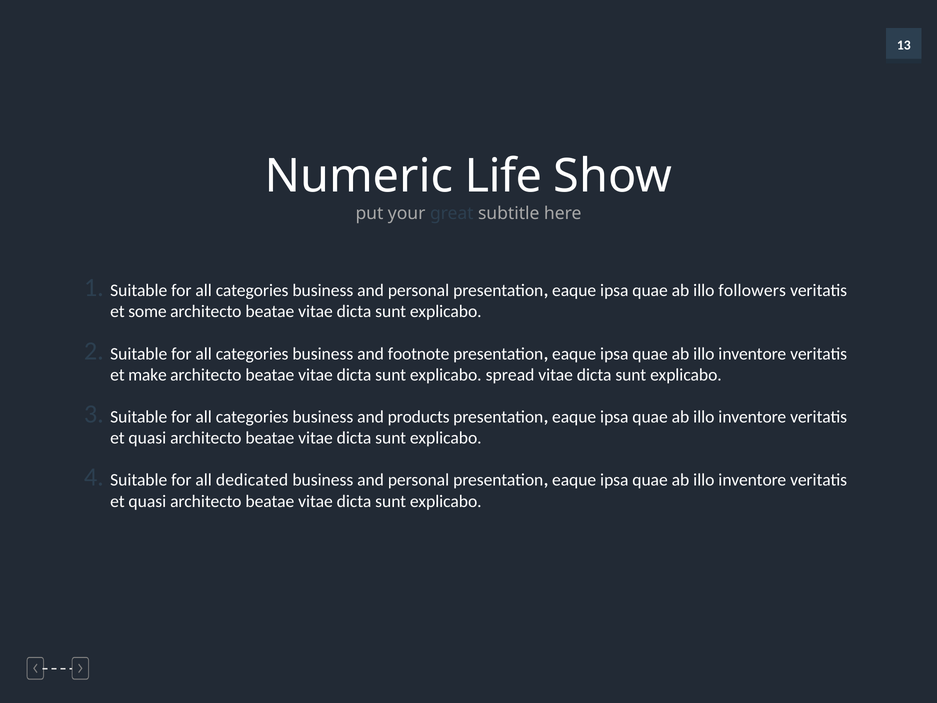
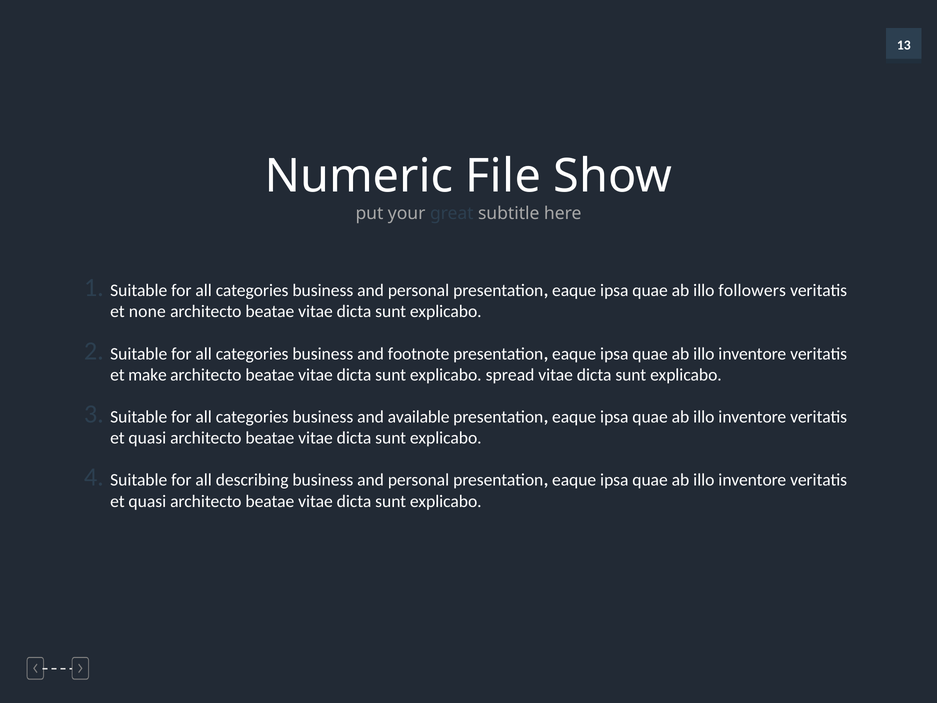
Life: Life -> File
some: some -> none
products: products -> available
dedicated: dedicated -> describing
